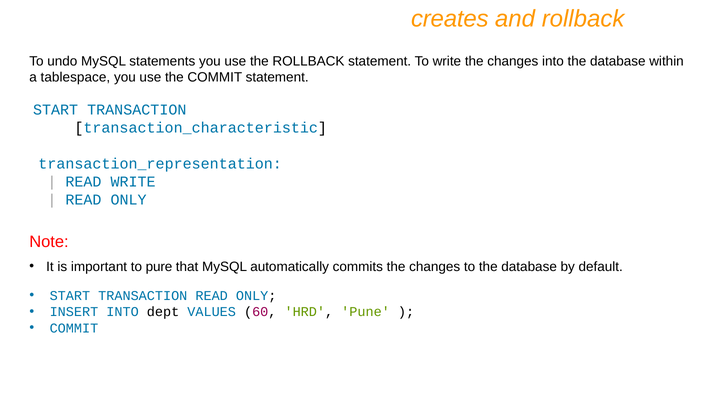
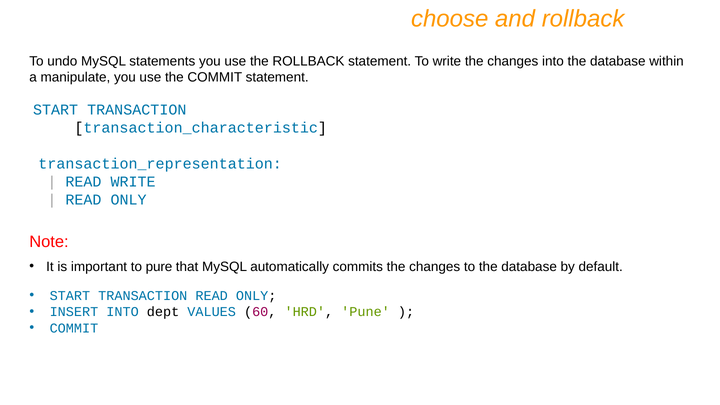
creates: creates -> choose
tablespace: tablespace -> manipulate
